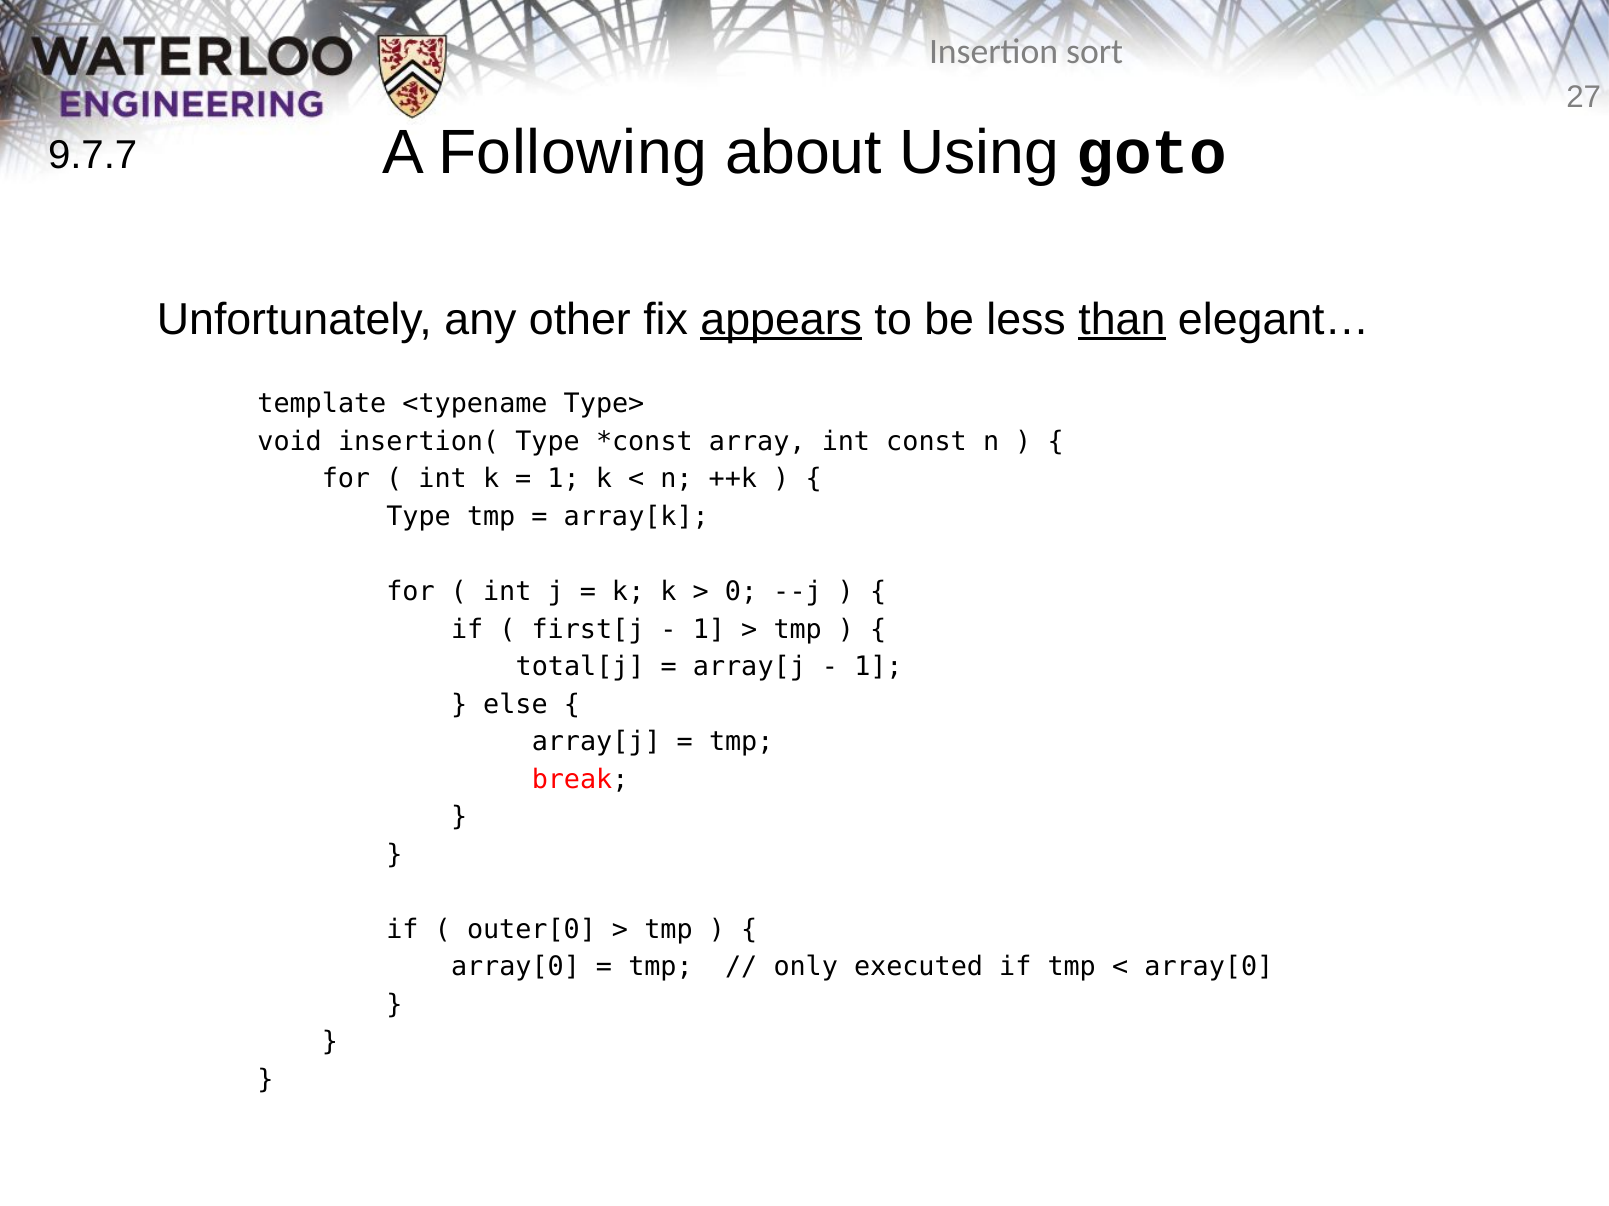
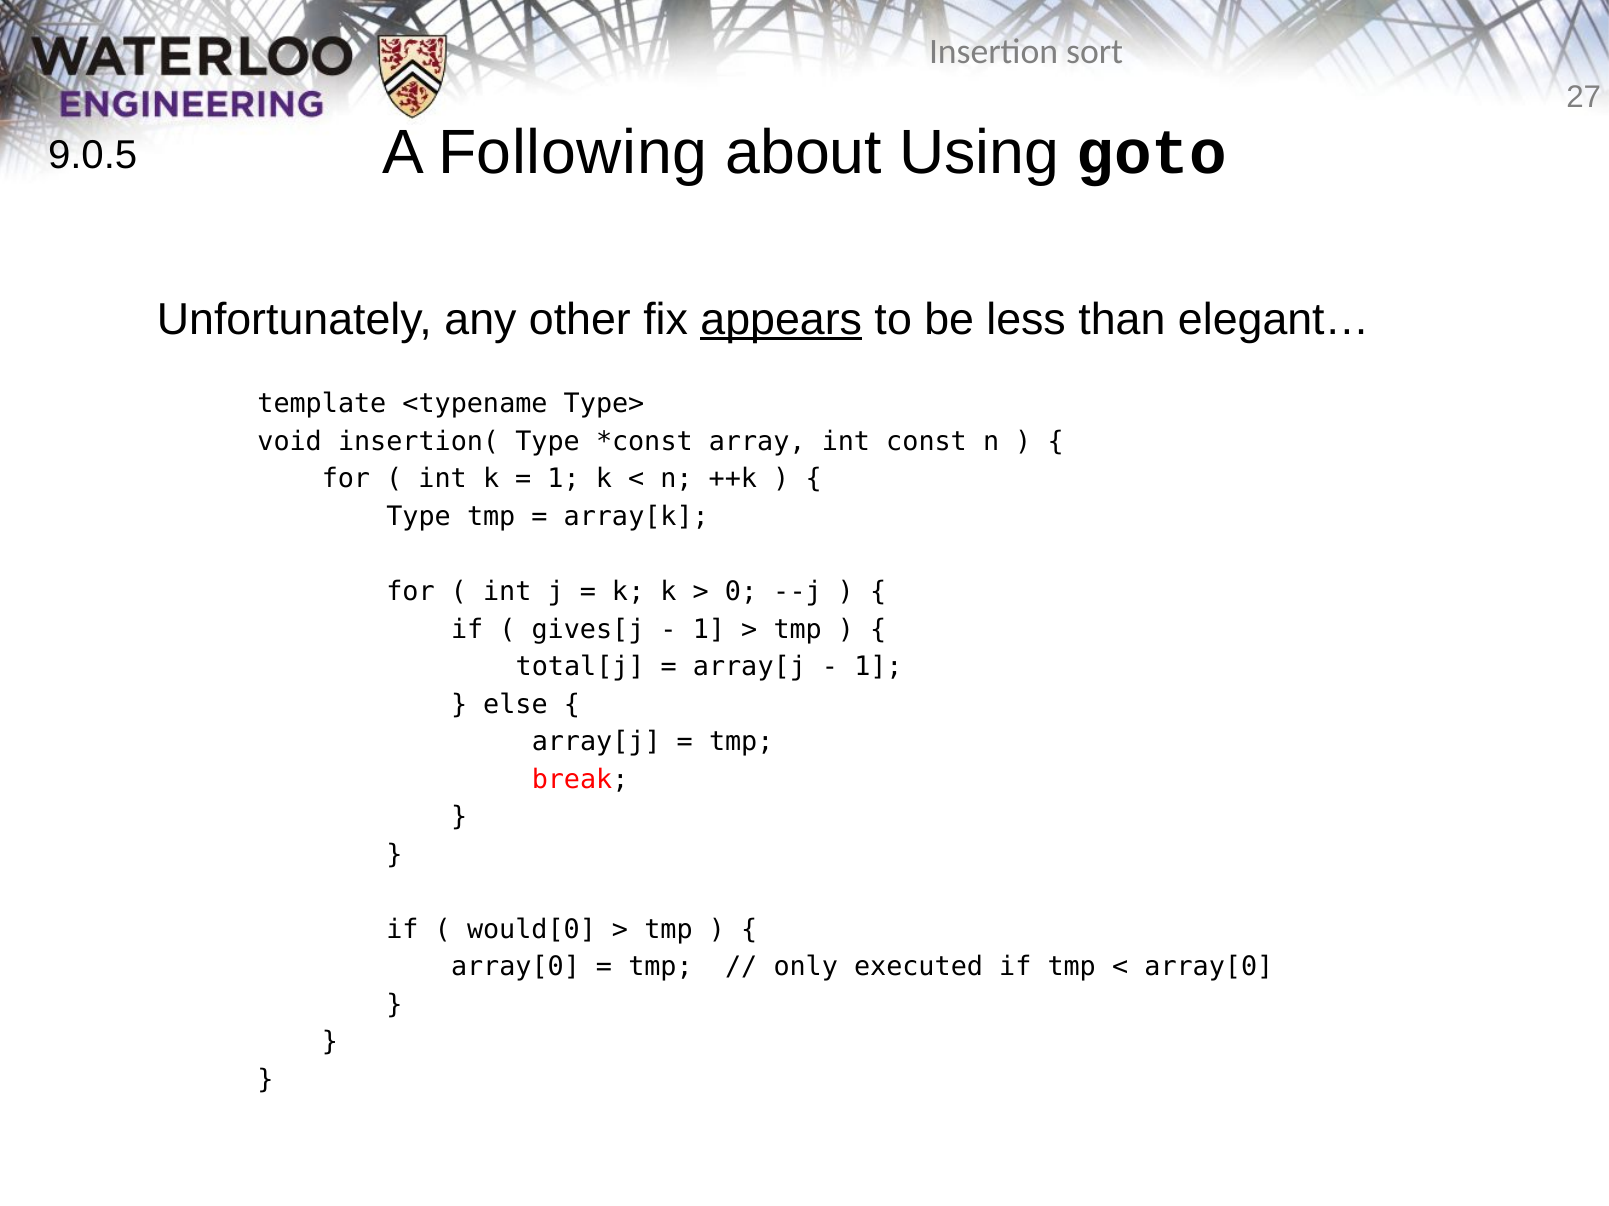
9.7.7: 9.7.7 -> 9.0.5
than underline: present -> none
first[j: first[j -> gives[j
outer[0: outer[0 -> would[0
